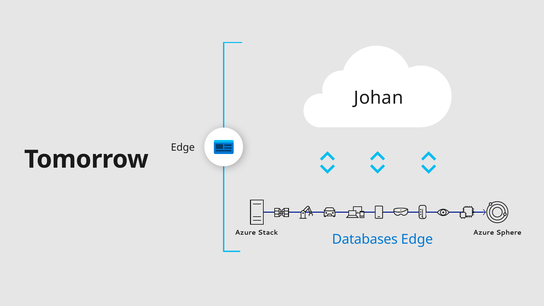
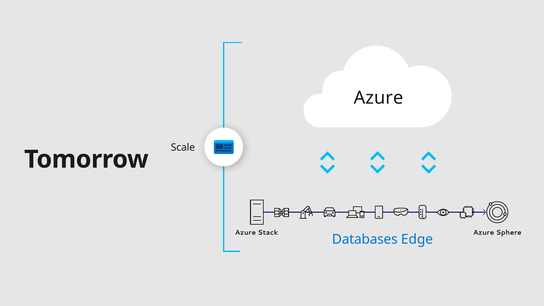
Johan at (379, 98): Johan -> Azure
Edge at (183, 148): Edge -> Scale
